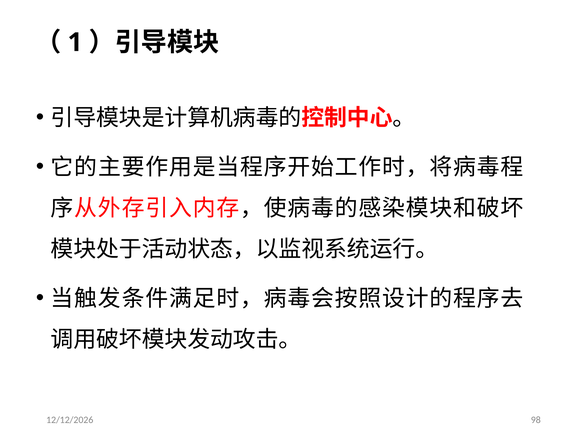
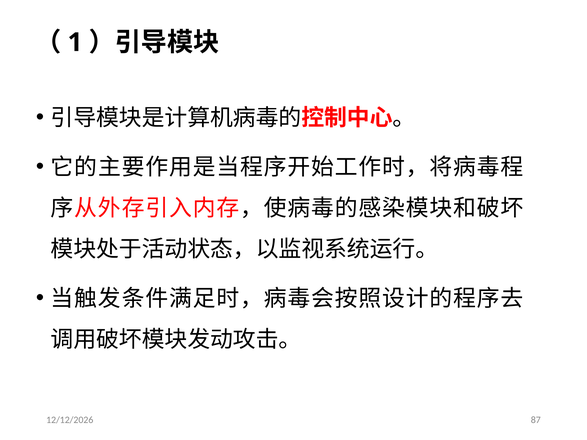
98: 98 -> 87
